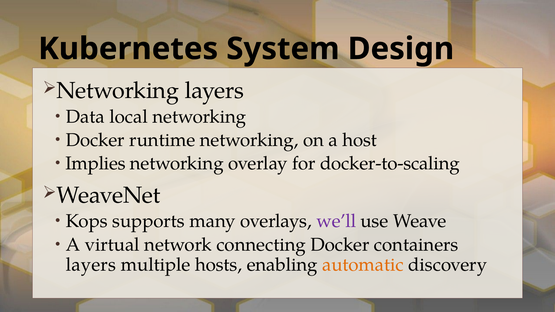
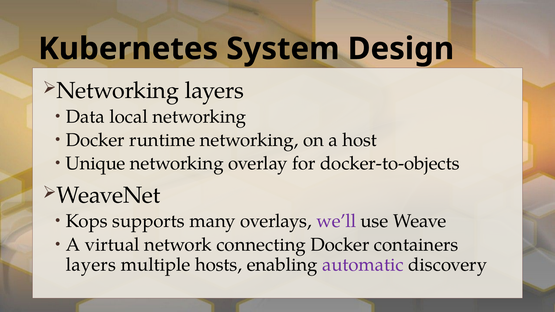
Implies: Implies -> Unique
docker-to-scaling: docker-to-scaling -> docker-to-objects
automatic colour: orange -> purple
